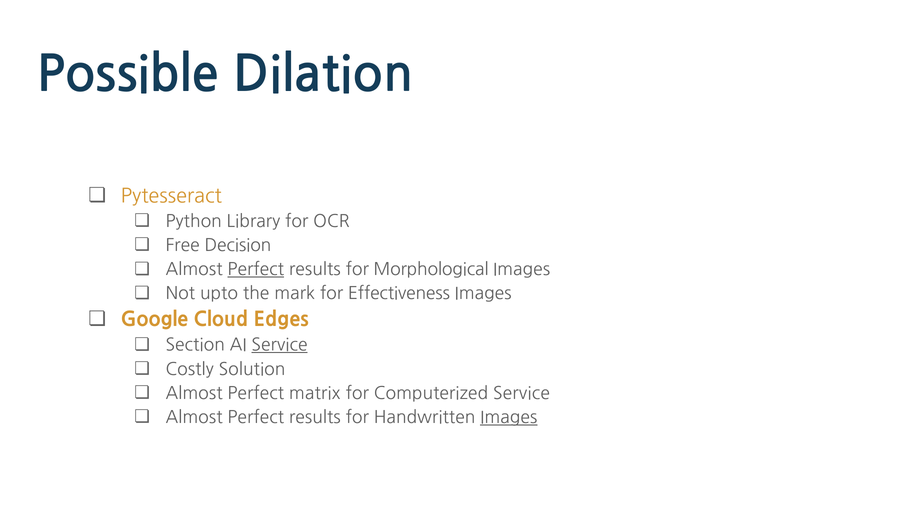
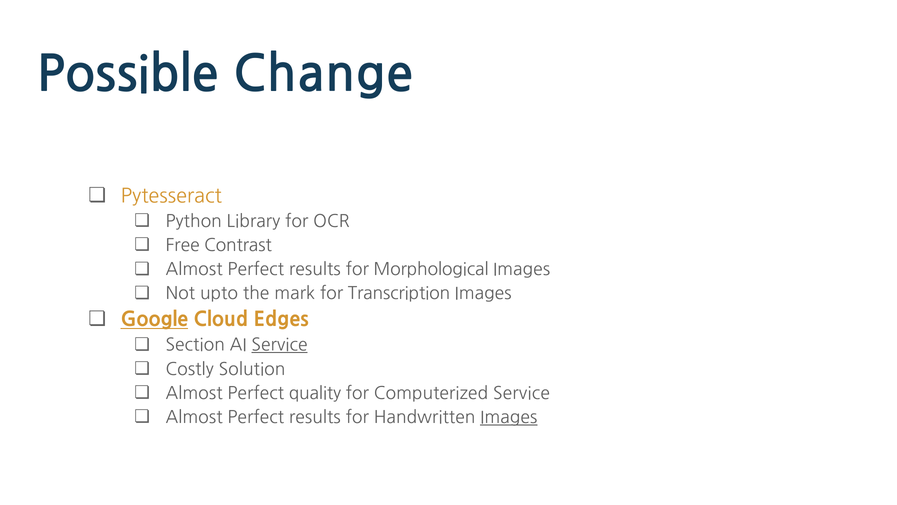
Dilation: Dilation -> Change
Decision: Decision -> Contrast
Perfect at (256, 269) underline: present -> none
Effectiveness: Effectiveness -> Transcription
Google underline: none -> present
matrix: matrix -> quality
